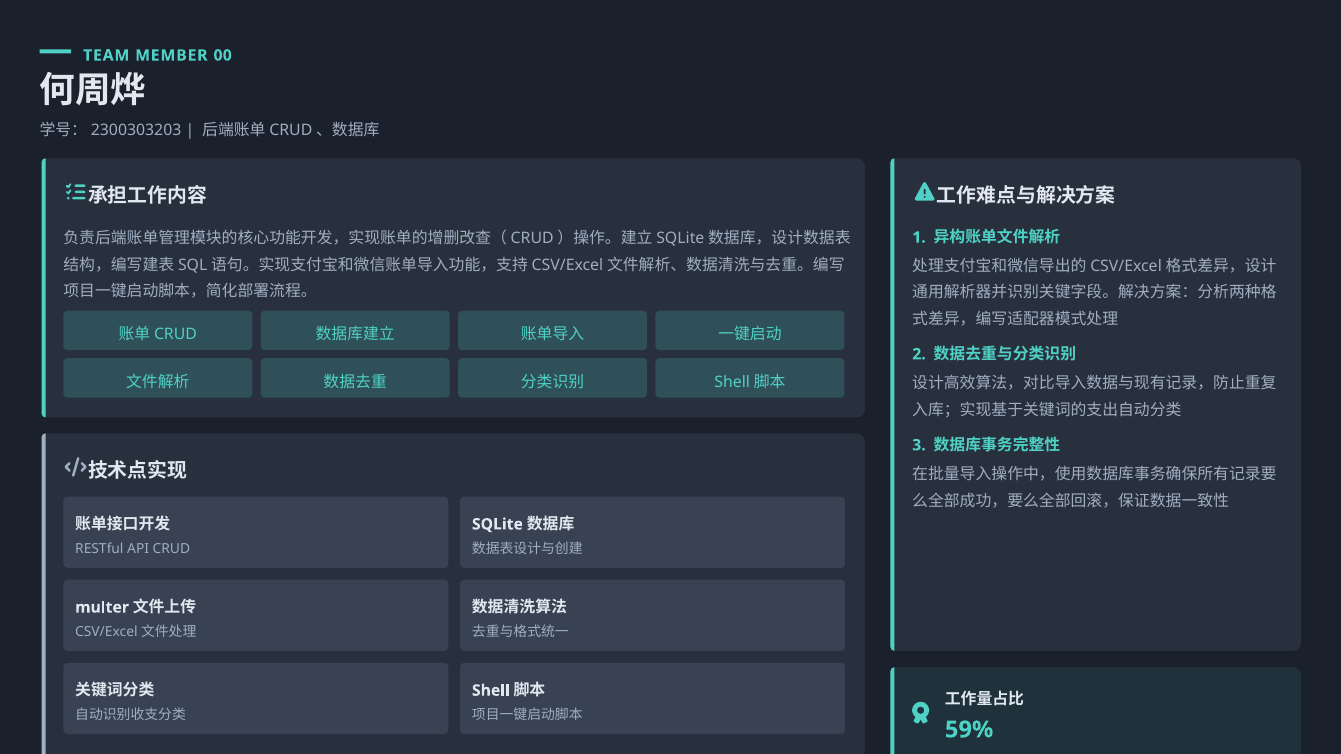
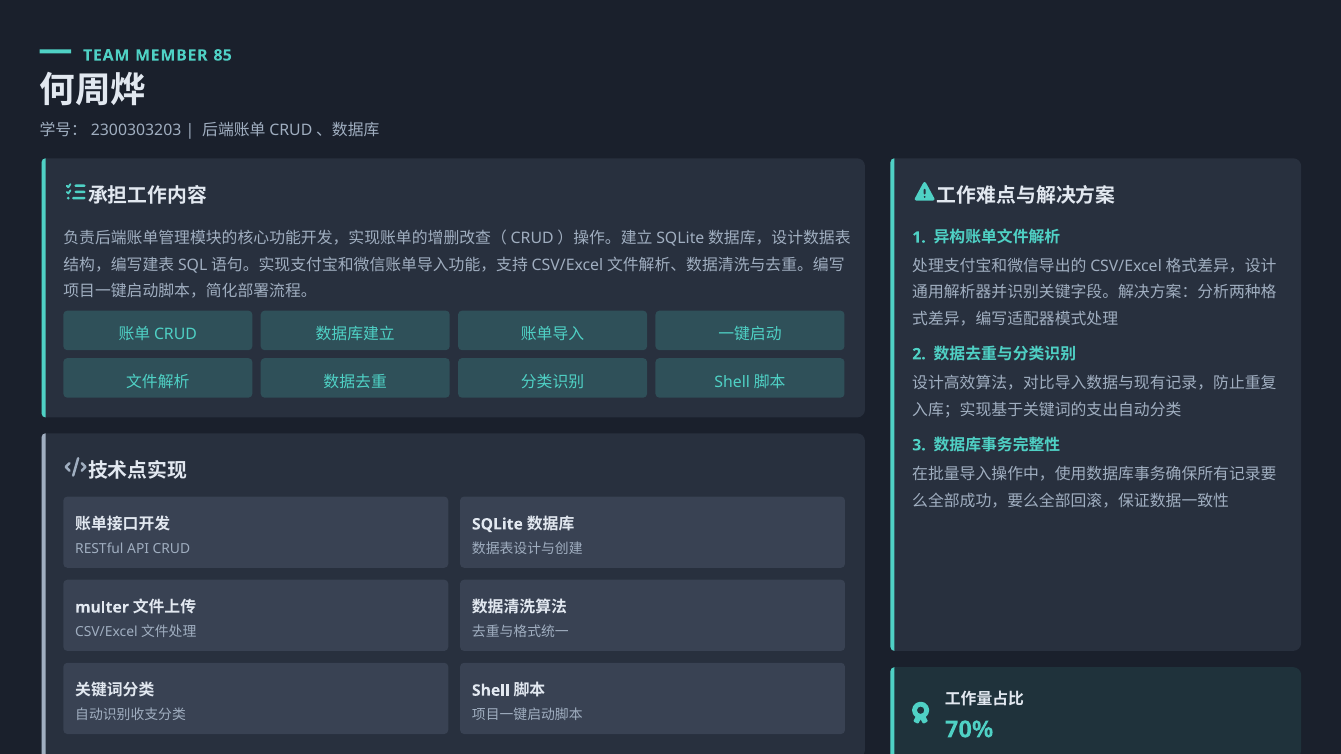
00: 00 -> 85
59%: 59% -> 70%
